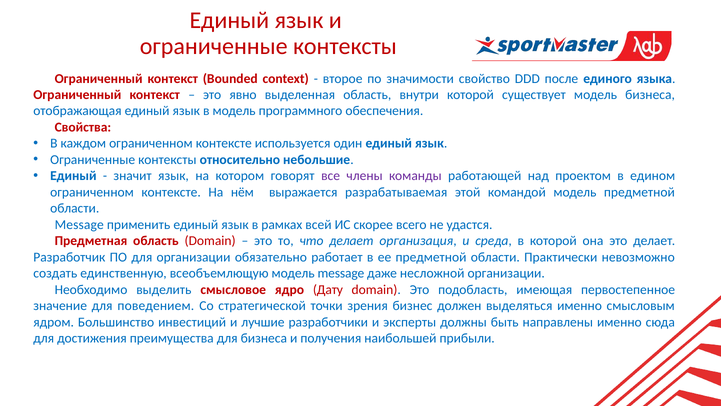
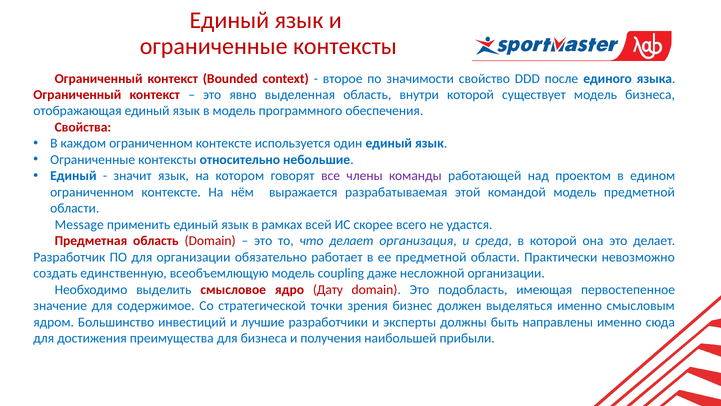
модель message: message -> coupling
поведением: поведением -> содержимое
